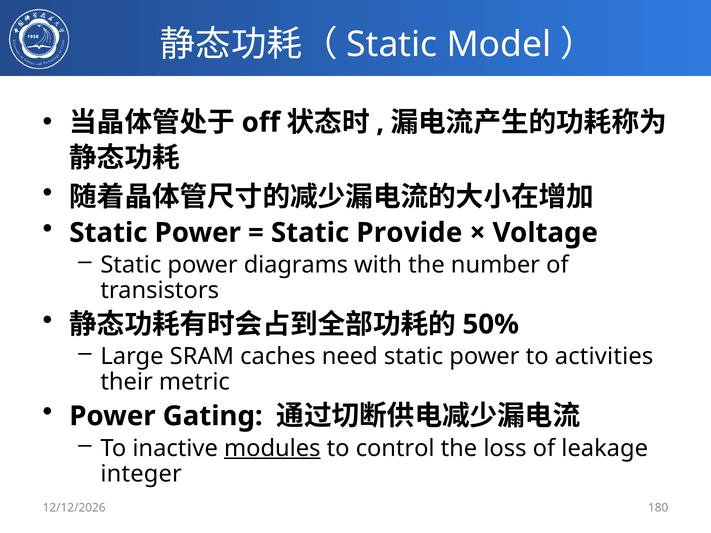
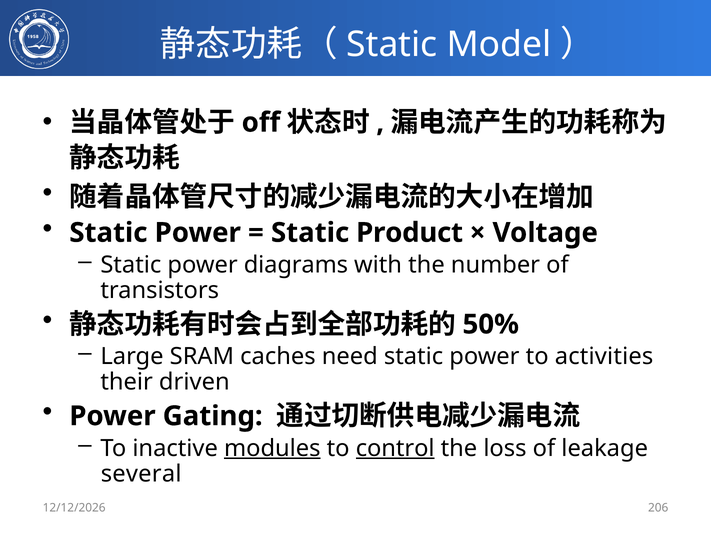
Provide: Provide -> Product
metric: metric -> driven
control underline: none -> present
integer: integer -> several
180: 180 -> 206
